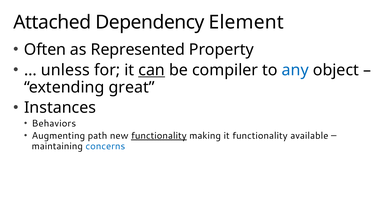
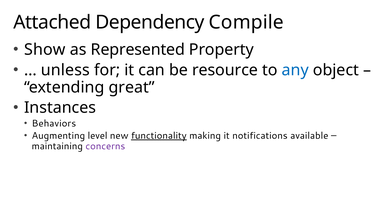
Element: Element -> Compile
Often: Often -> Show
can underline: present -> none
compiler: compiler -> resource
path: path -> level
it functionality: functionality -> notifications
concerns colour: blue -> purple
